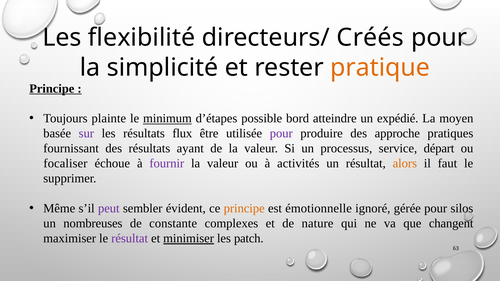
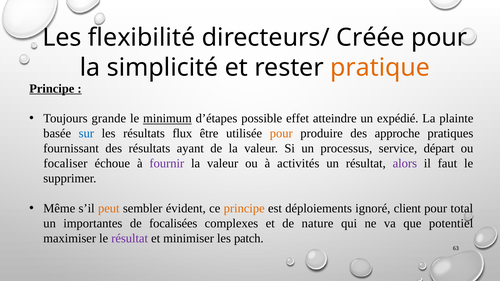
Créés: Créés -> Créée
plainte: plainte -> grande
bord: bord -> effet
moyen: moyen -> plainte
sur colour: purple -> blue
pour at (281, 134) colour: purple -> orange
alors colour: orange -> purple
peut colour: purple -> orange
émotionnelle: émotionnelle -> déploiements
gérée: gérée -> client
silos: silos -> total
nombreuses: nombreuses -> importantes
constante: constante -> focalisées
changent: changent -> potentiel
minimiser underline: present -> none
